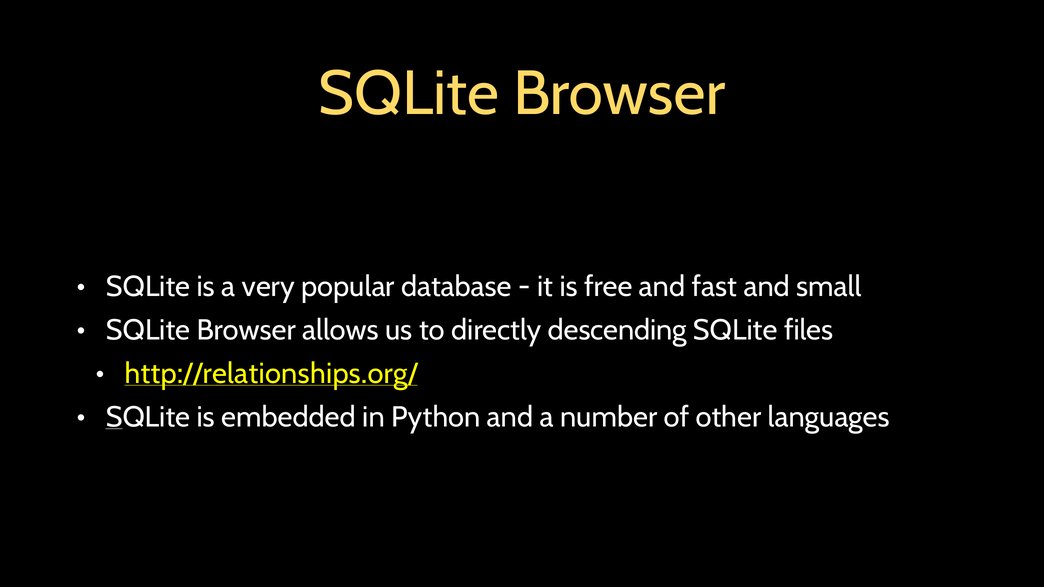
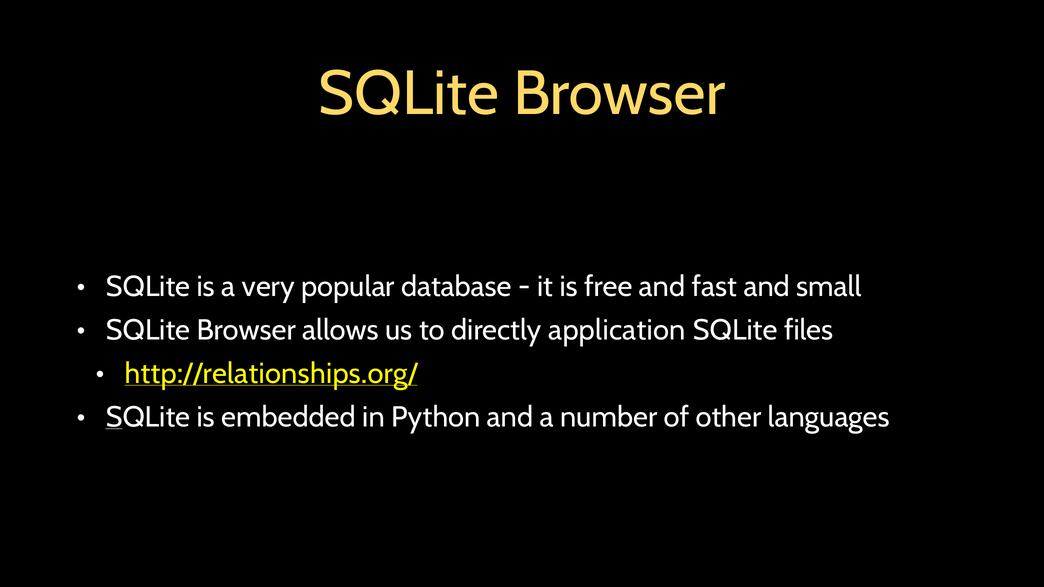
descending: descending -> application
